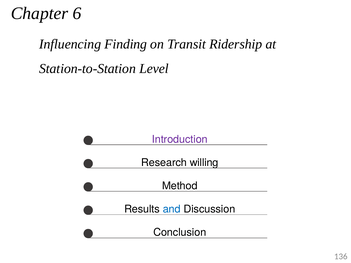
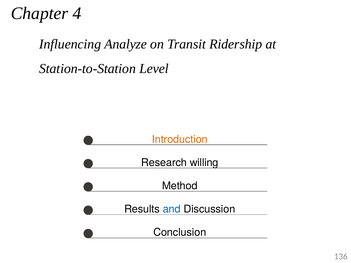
6: 6 -> 4
Finding: Finding -> Analyze
Introduction colour: purple -> orange
